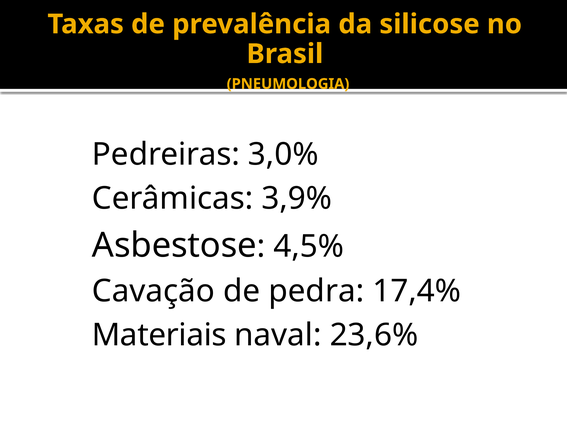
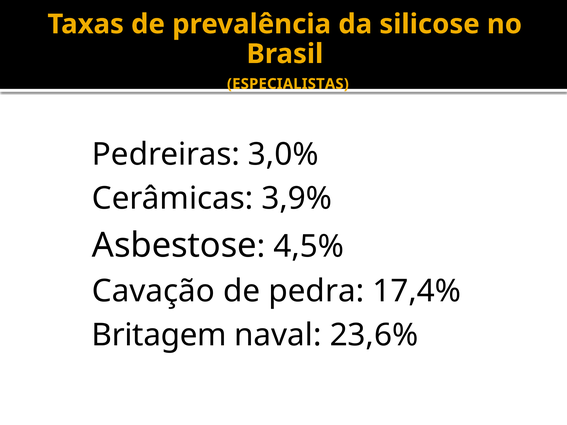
PNEUMOLOGIA: PNEUMOLOGIA -> ESPECIALISTAS
Materiais: Materiais -> Britagem
